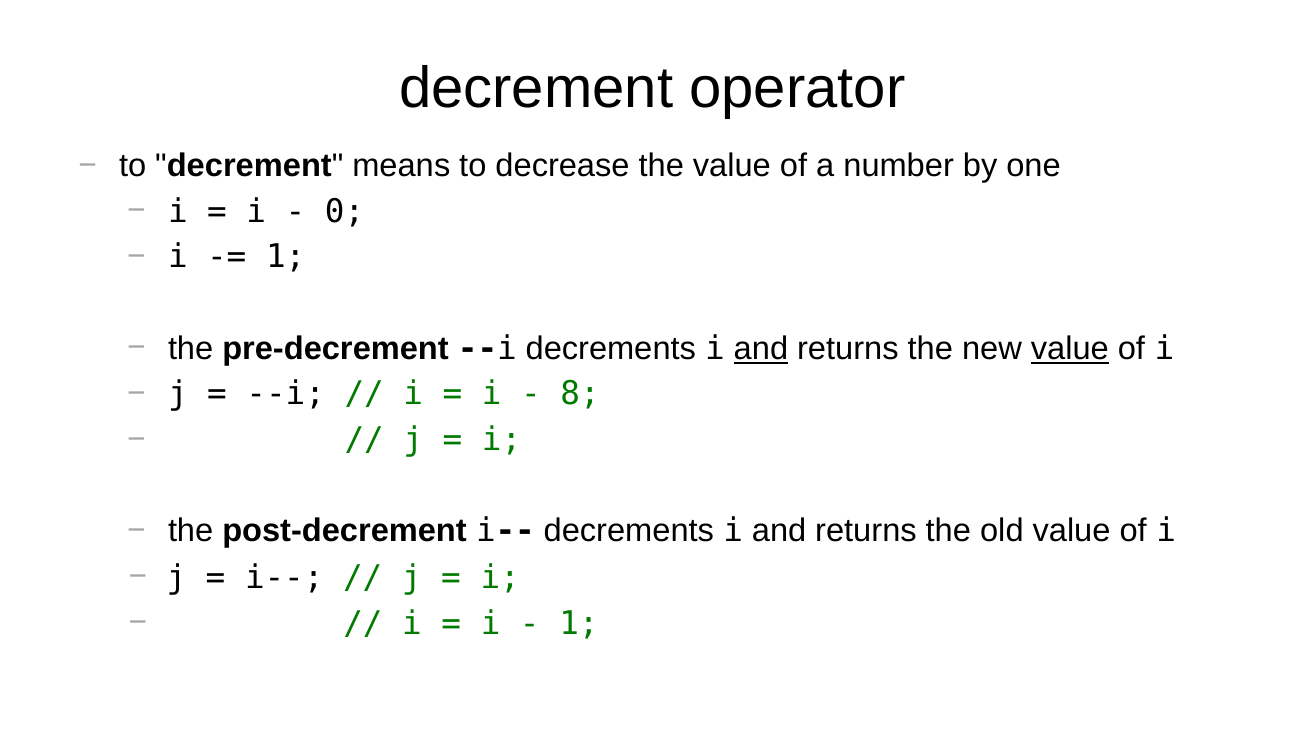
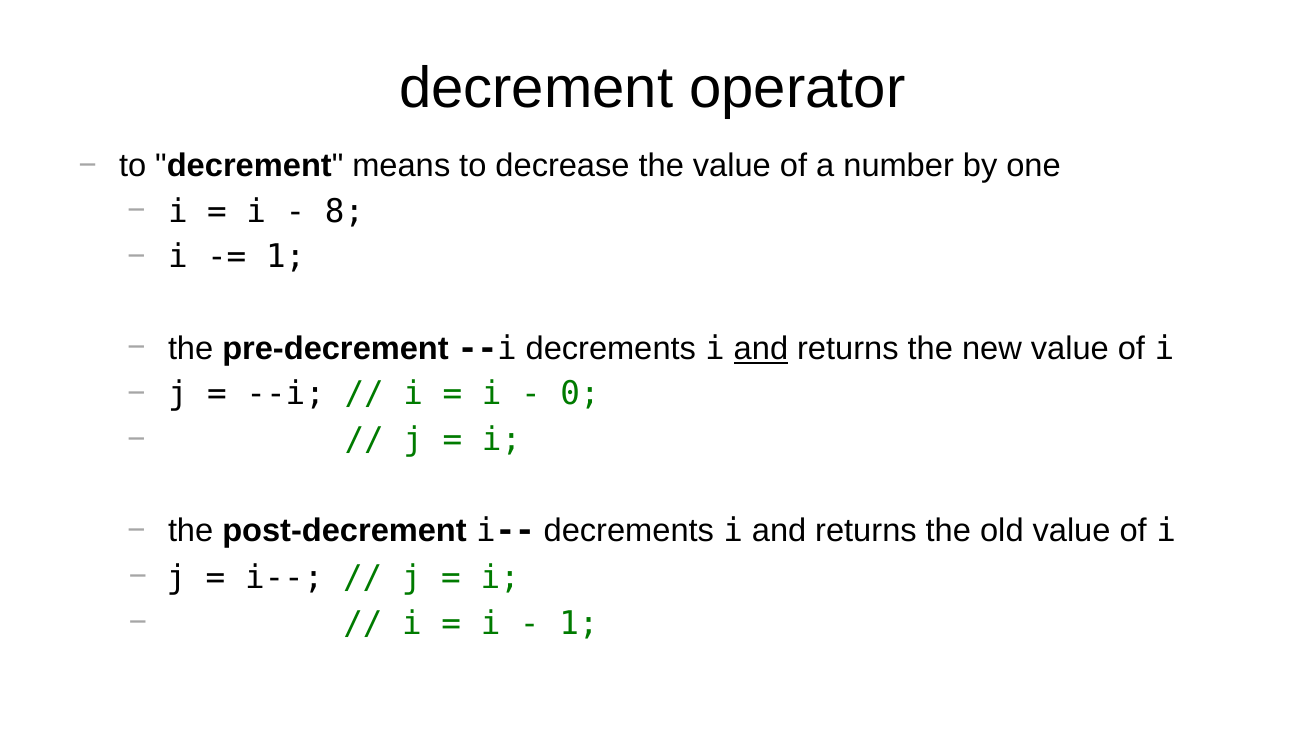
0: 0 -> 8
value at (1070, 349) underline: present -> none
8: 8 -> 0
